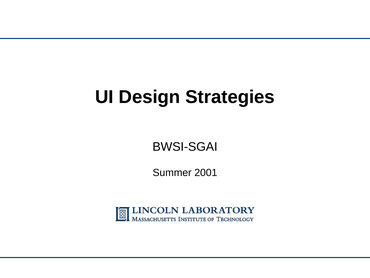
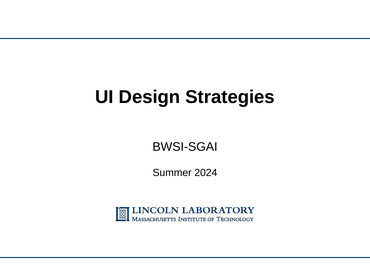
2001: 2001 -> 2024
